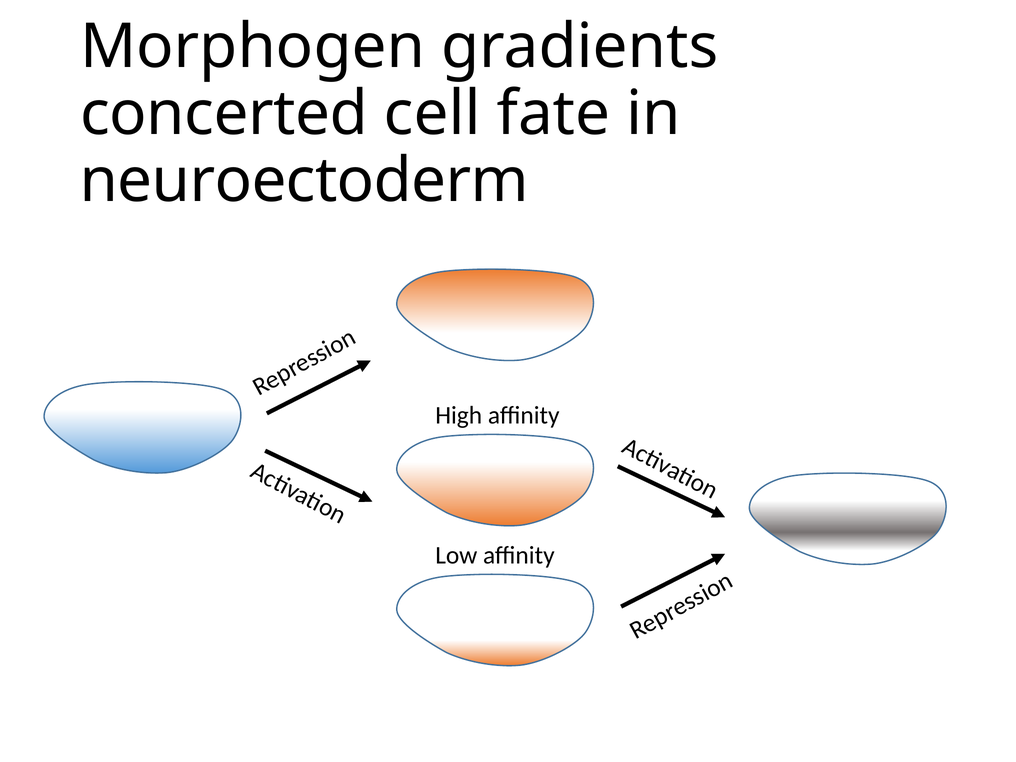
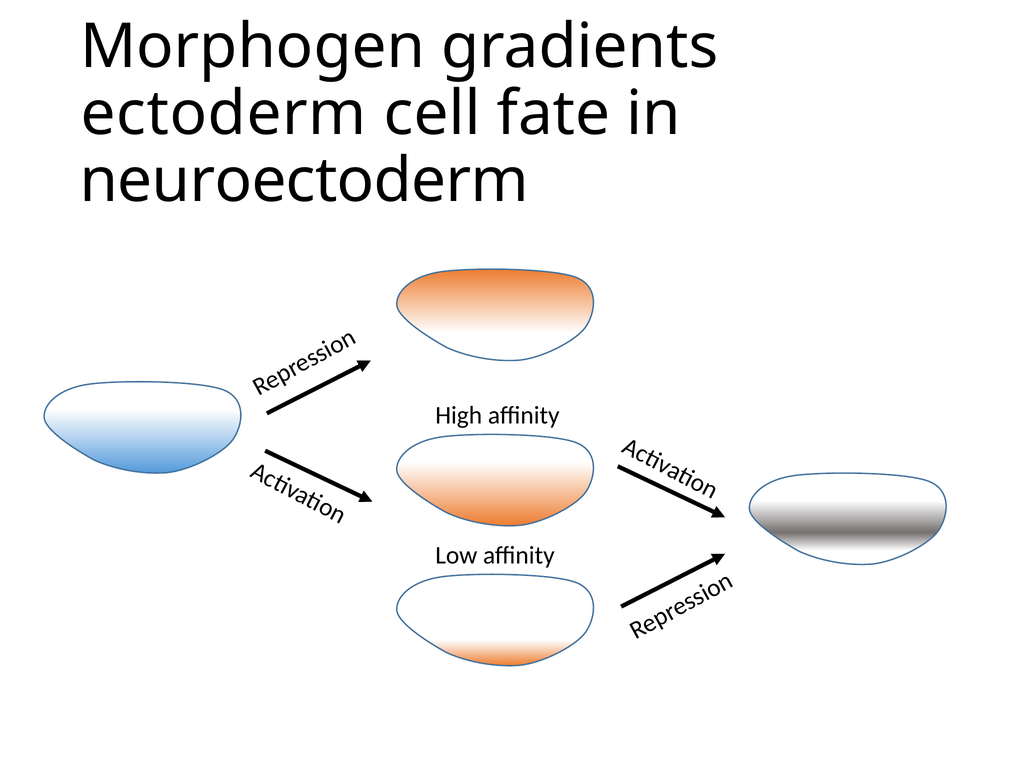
concerted: concerted -> ectoderm
